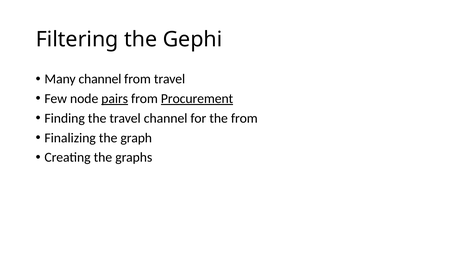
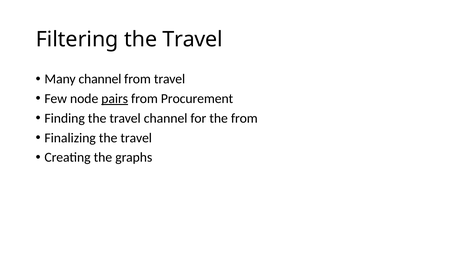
Filtering the Gephi: Gephi -> Travel
Procurement underline: present -> none
Finalizing the graph: graph -> travel
